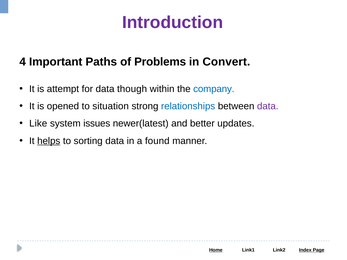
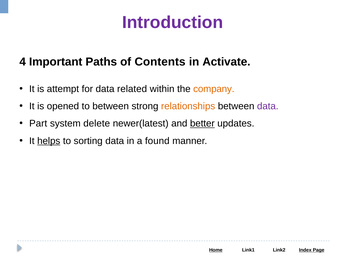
Problems: Problems -> Contents
Convert: Convert -> Activate
though: though -> related
company colour: blue -> orange
to situation: situation -> between
relationships colour: blue -> orange
Like: Like -> Part
issues: issues -> delete
better underline: none -> present
